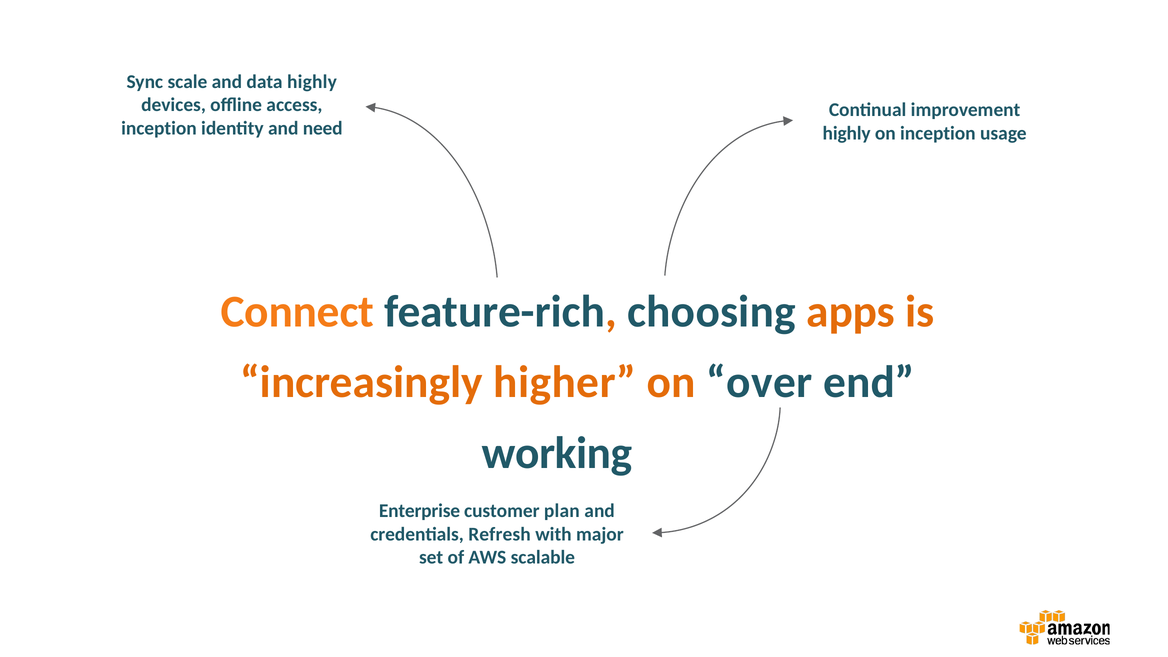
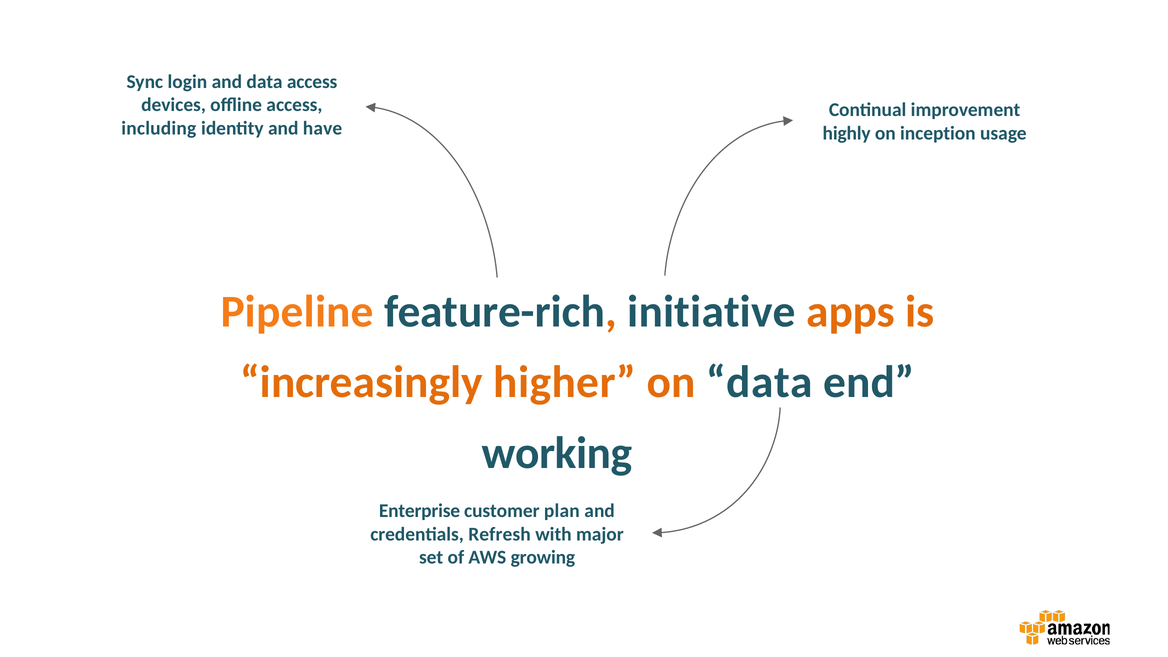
scale: scale -> login
data highly: highly -> access
inception at (159, 128): inception -> including
need: need -> have
Connect: Connect -> Pipeline
choosing: choosing -> initiative
on over: over -> data
scalable: scalable -> growing
